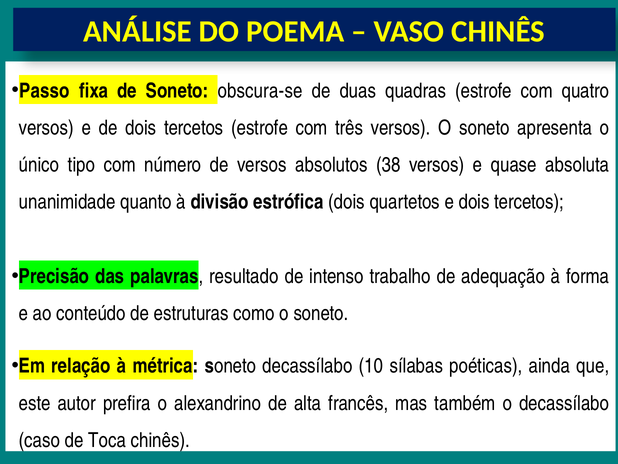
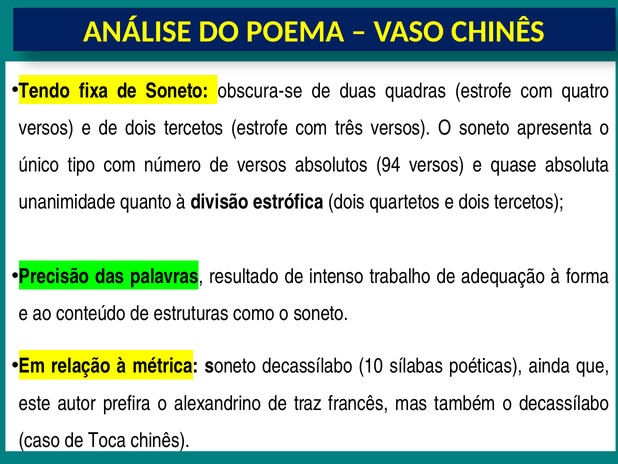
Passo: Passo -> Tendo
38: 38 -> 94
alta: alta -> traz
